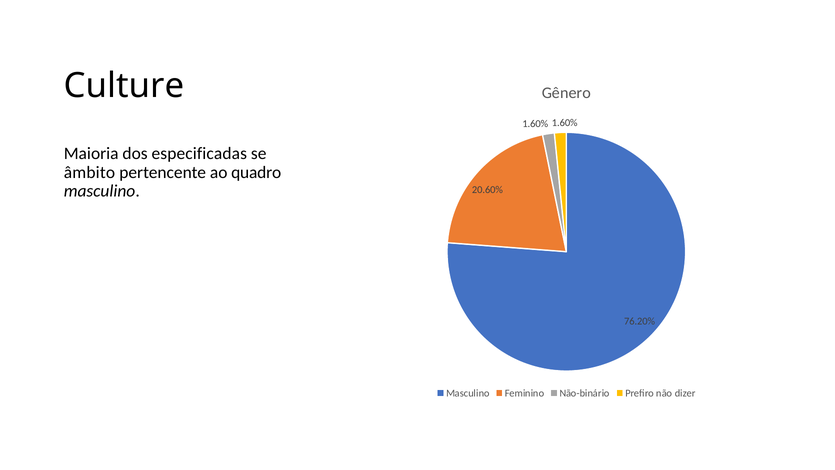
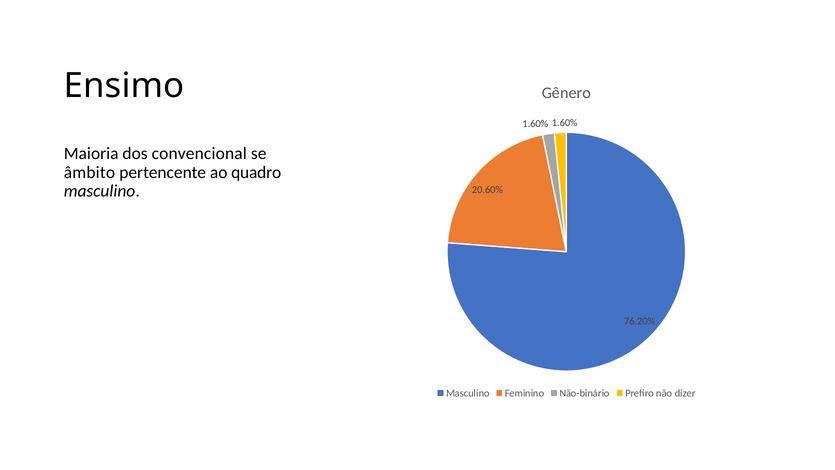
Culture: Culture -> Ensimo
especificadas: especificadas -> convencional
